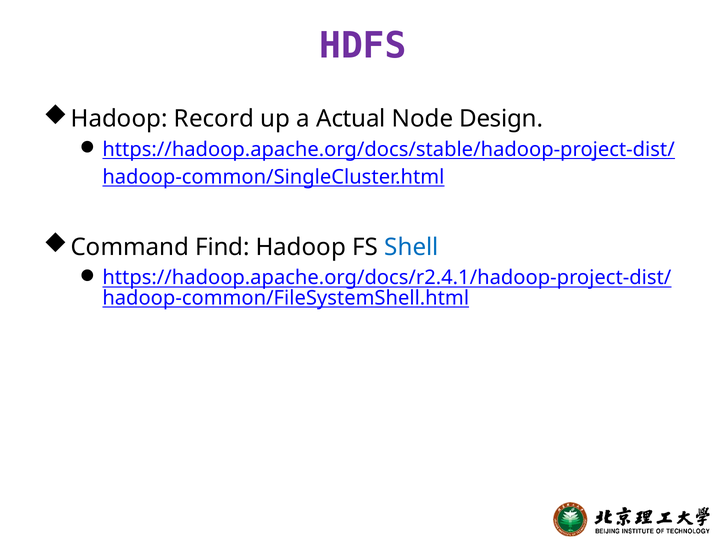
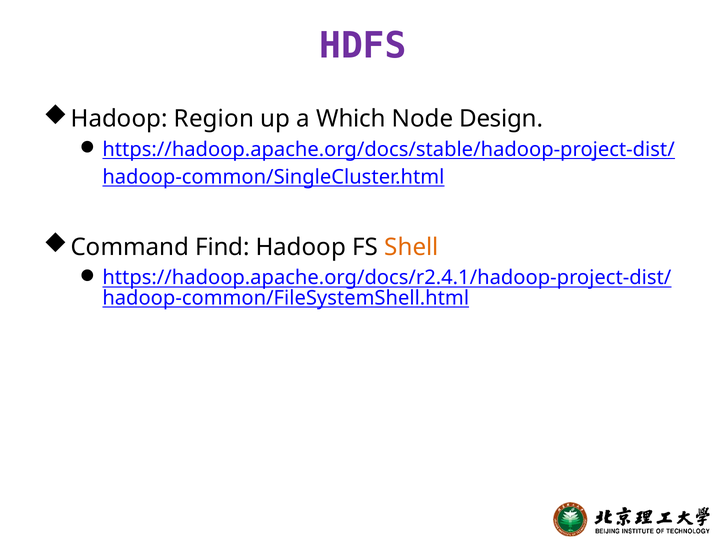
Record: Record -> Region
Actual: Actual -> Which
Shell colour: blue -> orange
